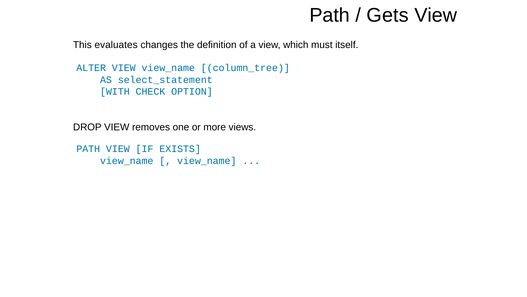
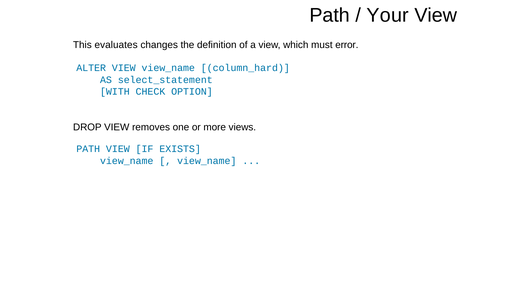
Gets: Gets -> Your
itself: itself -> error
column_tree: column_tree -> column_hard
